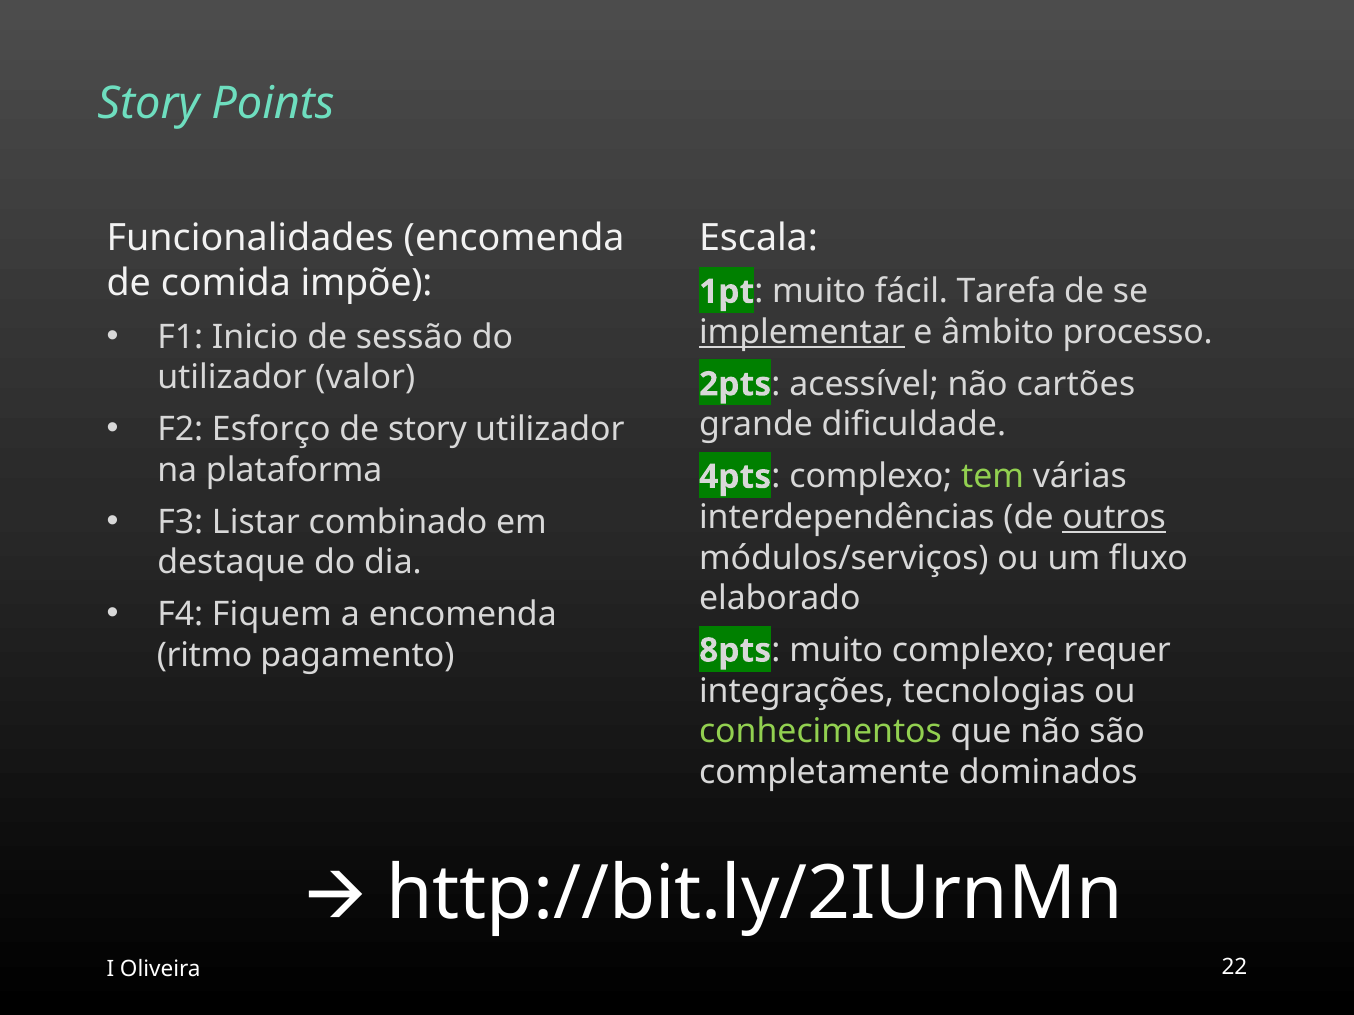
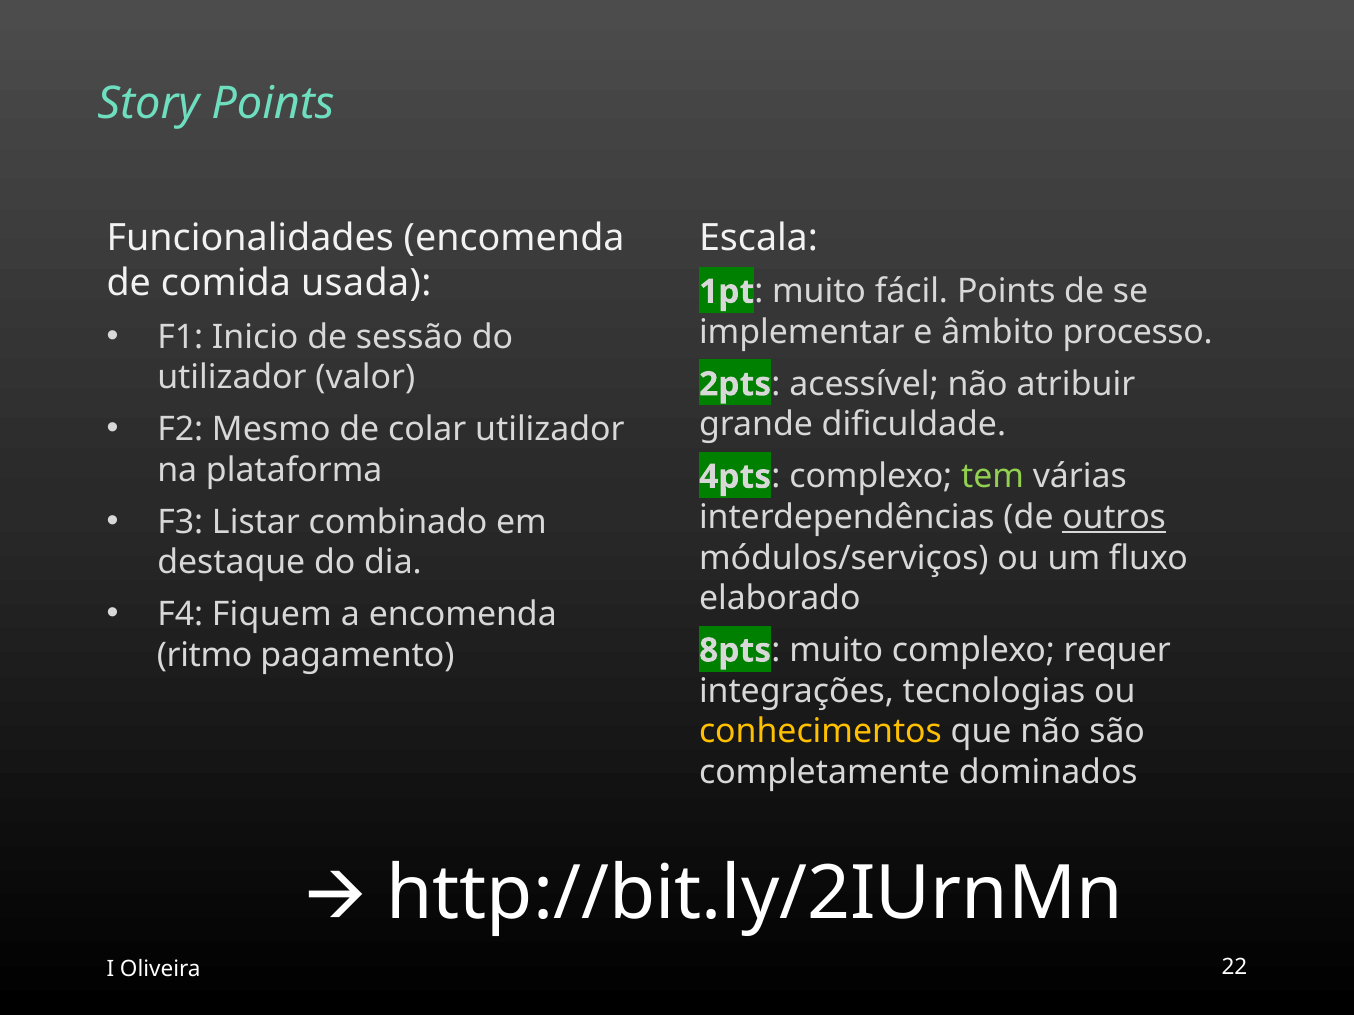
impõe: impõe -> usada
fácil Tarefa: Tarefa -> Points
implementar underline: present -> none
cartões: cartões -> atribuir
Esforço: Esforço -> Mesmo
de story: story -> colar
conhecimentos colour: light green -> yellow
